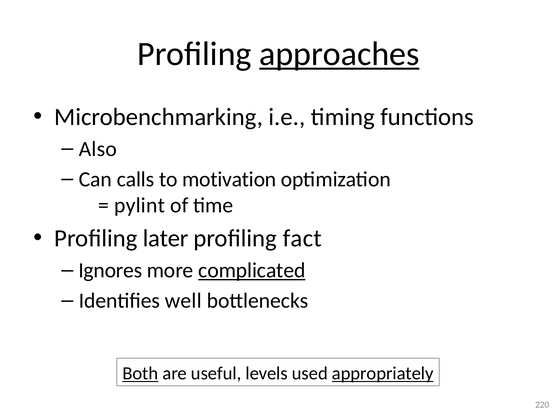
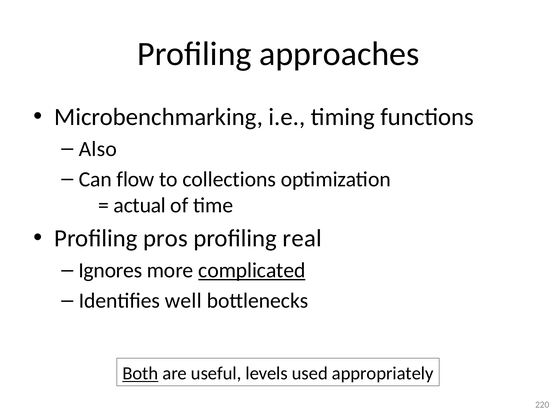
approaches underline: present -> none
calls: calls -> flow
motivation: motivation -> collections
pylint: pylint -> actual
later: later -> pros
fact: fact -> real
appropriately underline: present -> none
